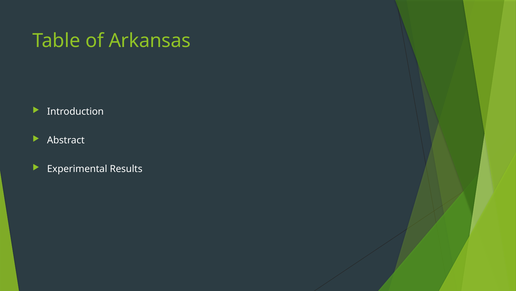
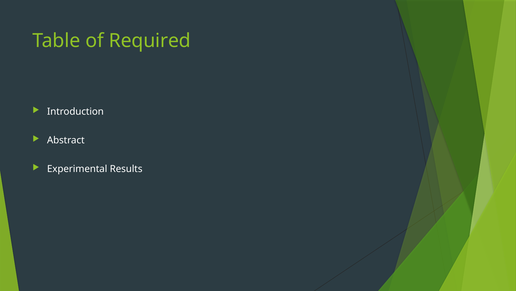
Arkansas: Arkansas -> Required
